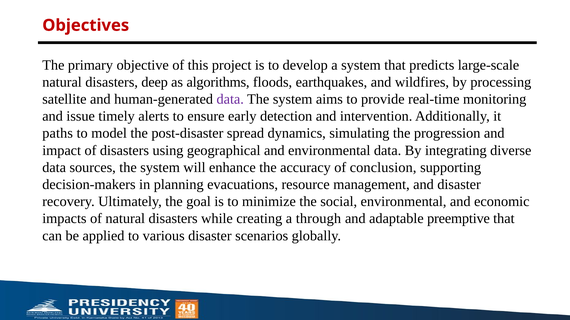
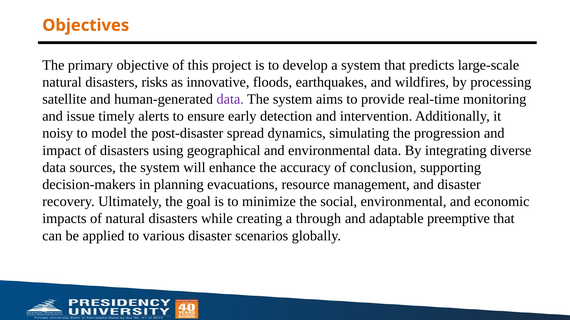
Objectives colour: red -> orange
deep: deep -> risks
algorithms: algorithms -> innovative
paths: paths -> noisy
